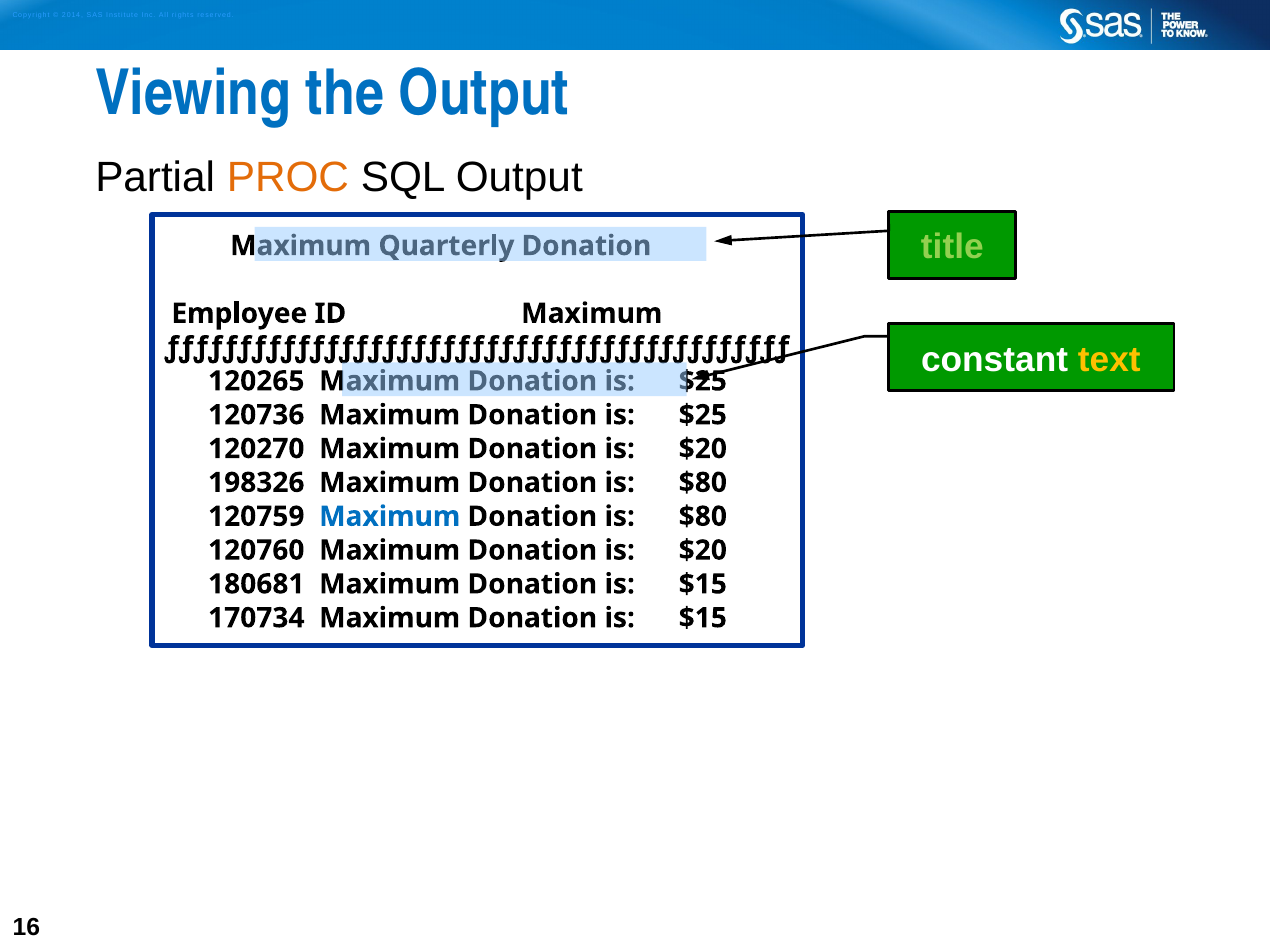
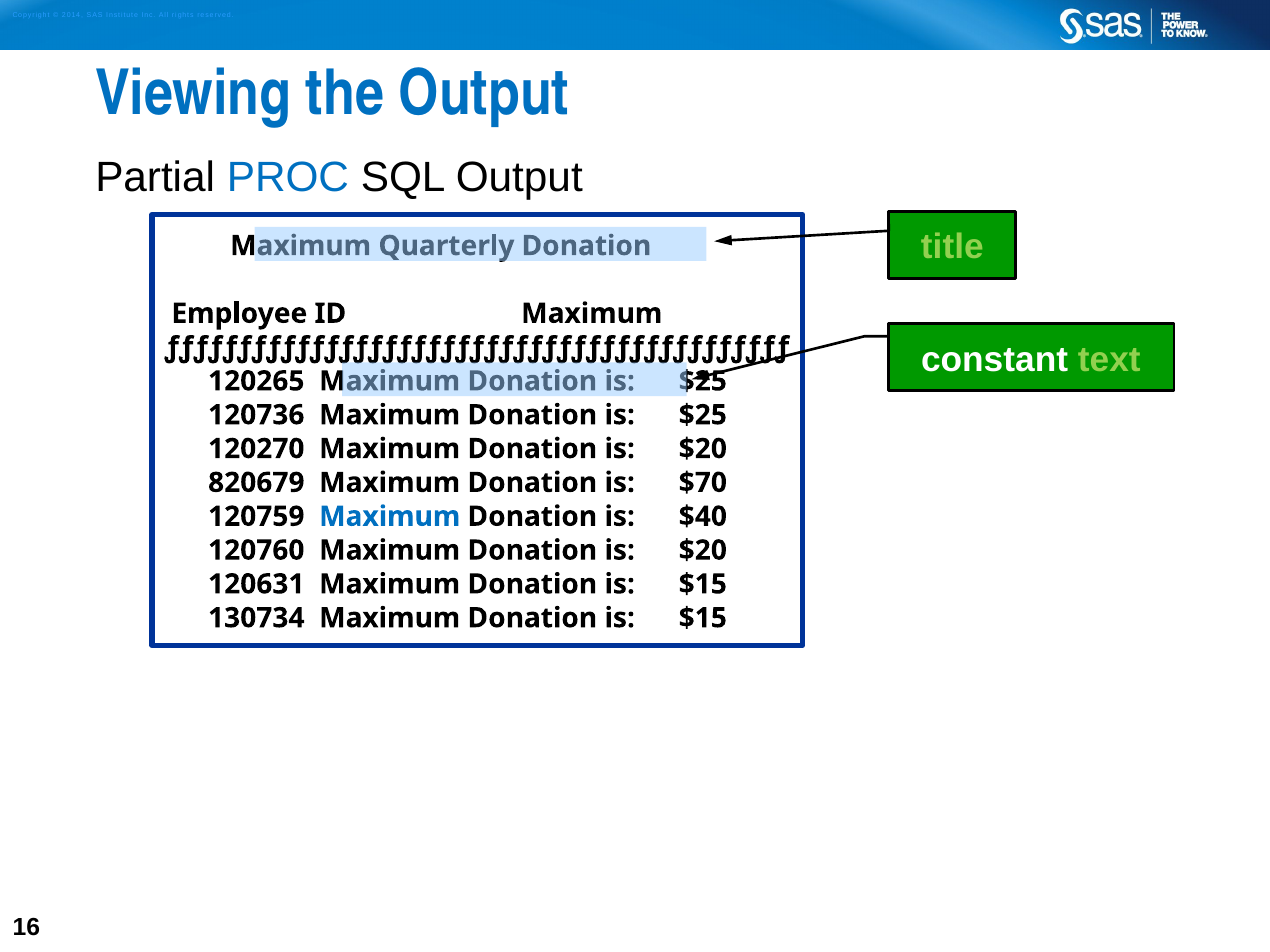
PROC colour: orange -> blue
text colour: yellow -> light green
198326: 198326 -> 820679
$80 at (703, 483): $80 -> $70
$80 at (703, 517): $80 -> $40
180681: 180681 -> 120631
170734: 170734 -> 130734
